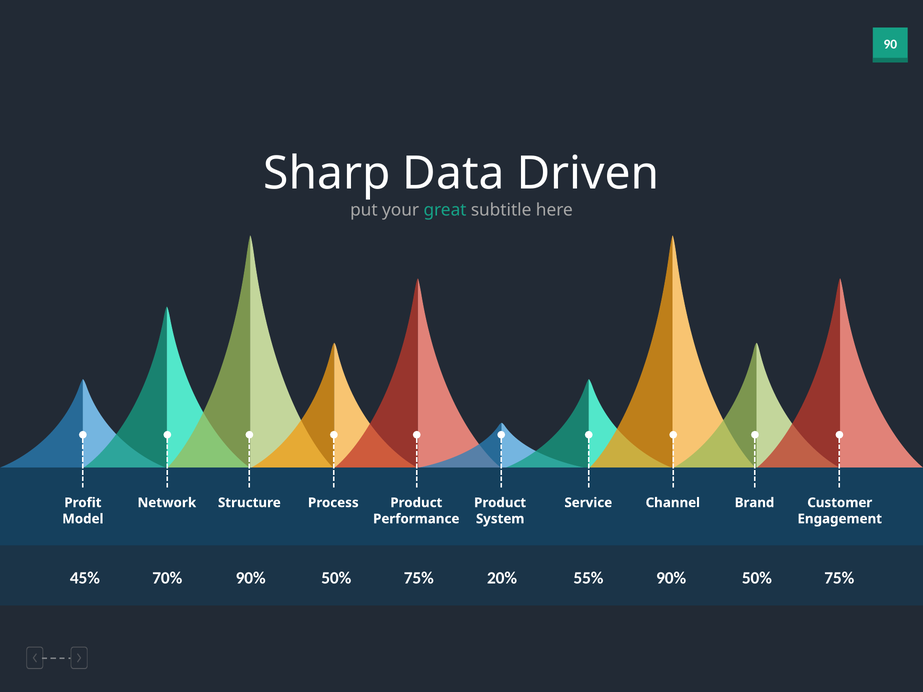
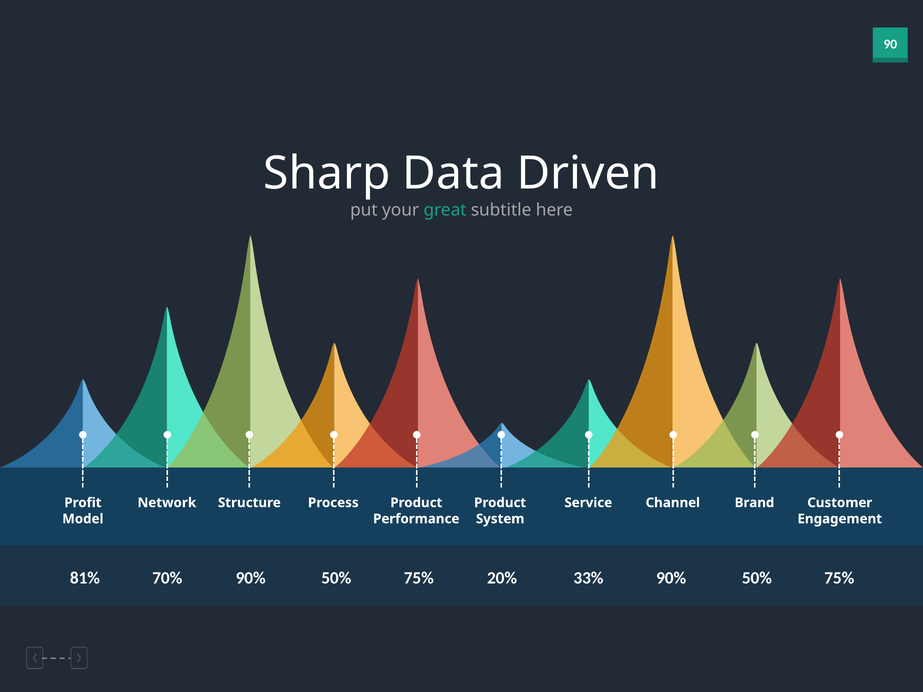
45%: 45% -> 81%
55%: 55% -> 33%
